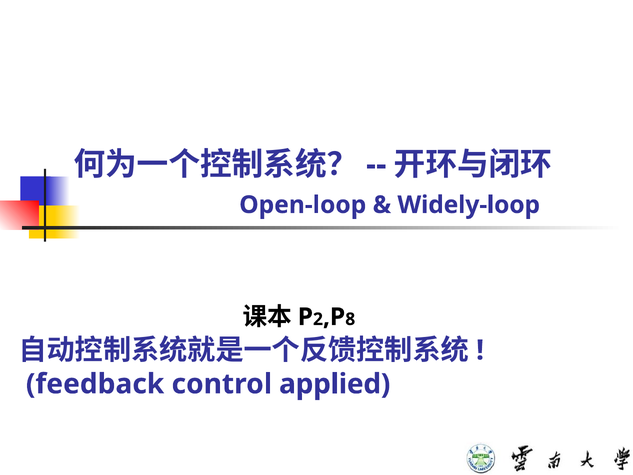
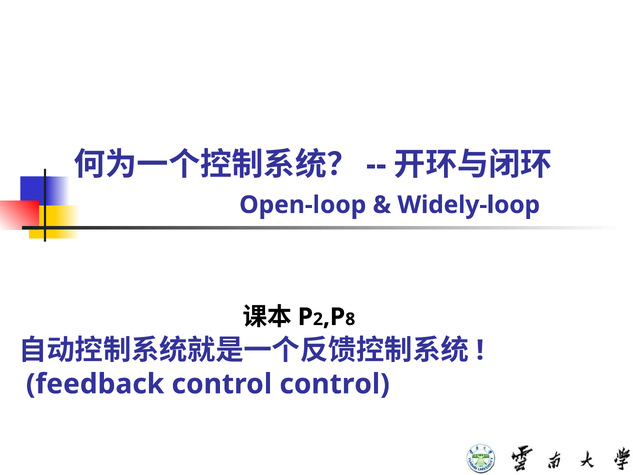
control applied: applied -> control
